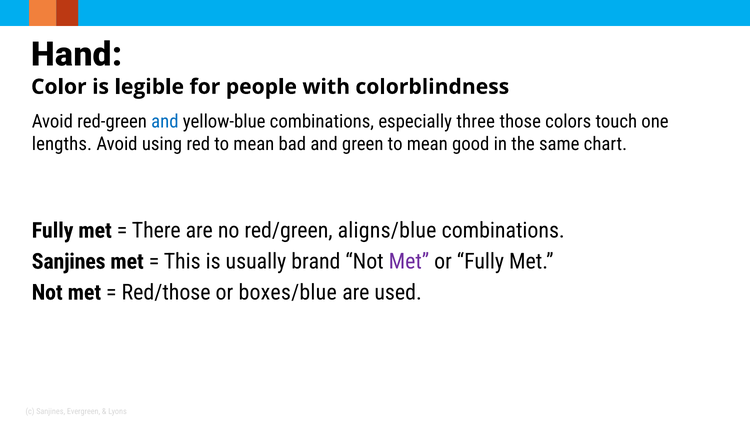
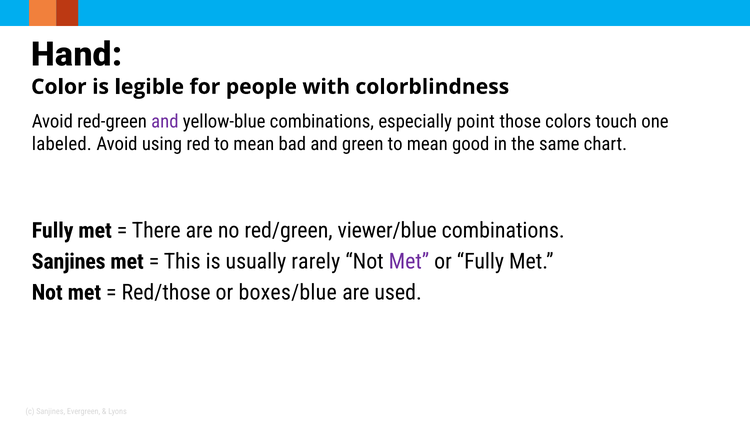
and at (165, 121) colour: blue -> purple
three: three -> point
lengths: lengths -> labeled
aligns/blue: aligns/blue -> viewer/blue
brand: brand -> rarely
